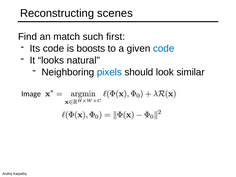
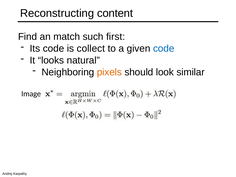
scenes: scenes -> content
boosts: boosts -> collect
pixels colour: blue -> orange
